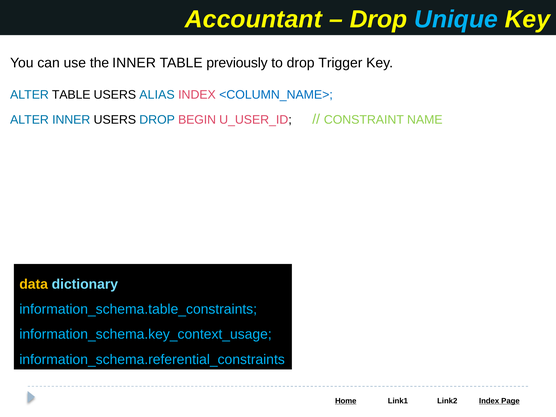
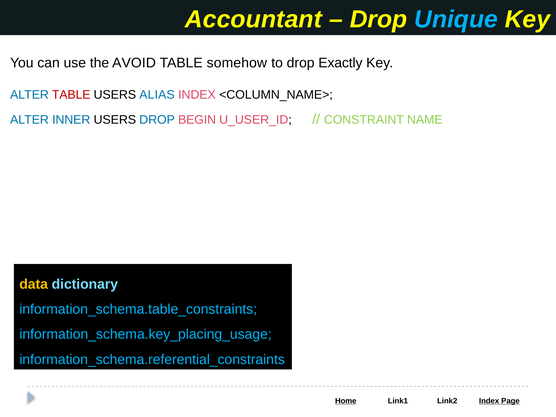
the INNER: INNER -> AVOID
previously: previously -> somehow
Trigger: Trigger -> Exactly
TABLE at (71, 95) colour: black -> red
<COLUMN_NAME> colour: blue -> black
information_schema.key_context_usage: information_schema.key_context_usage -> information_schema.key_placing_usage
